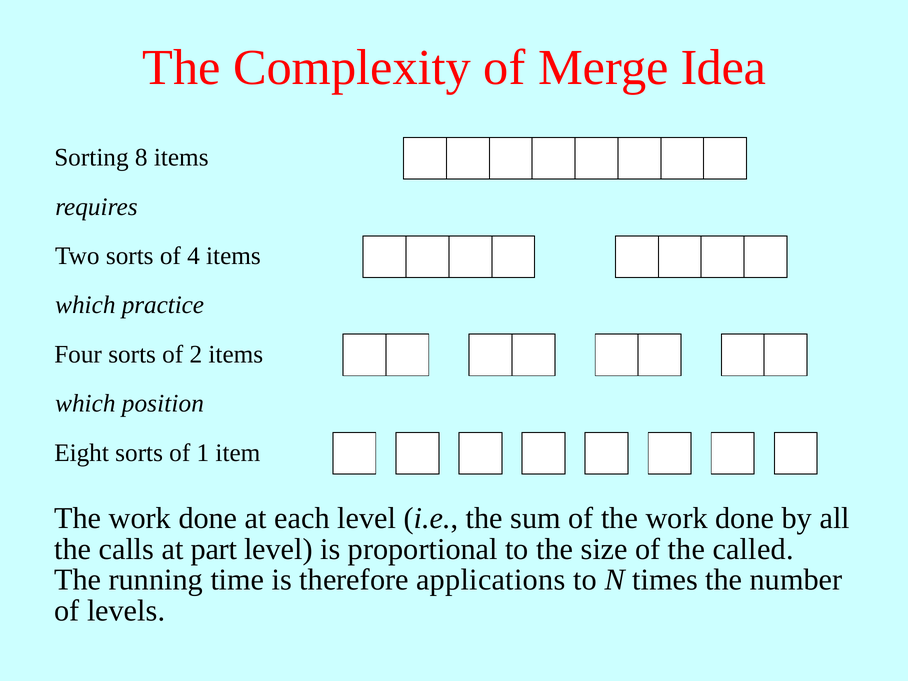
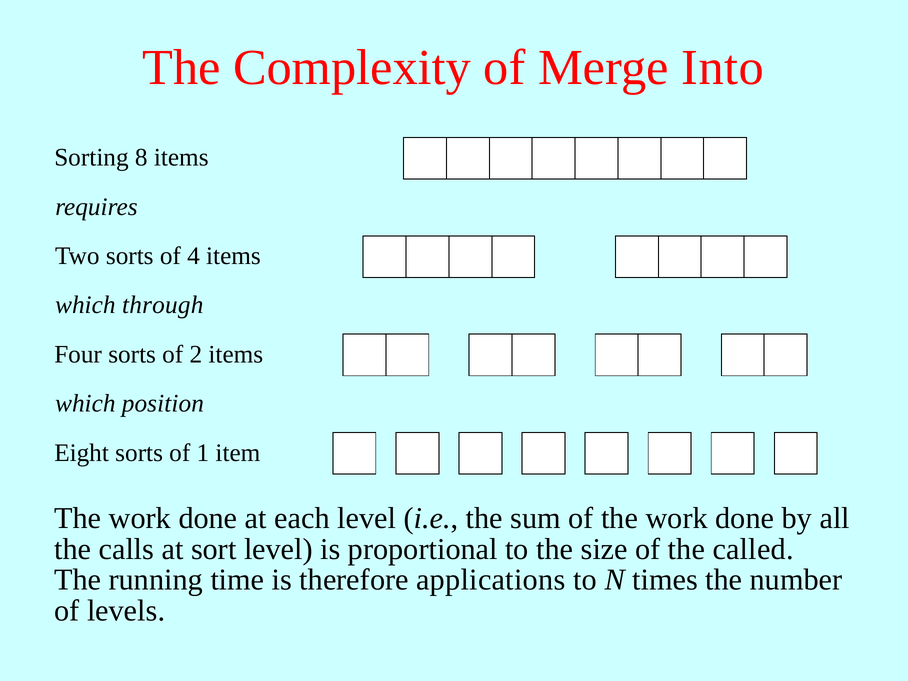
Idea: Idea -> Into
practice: practice -> through
part: part -> sort
